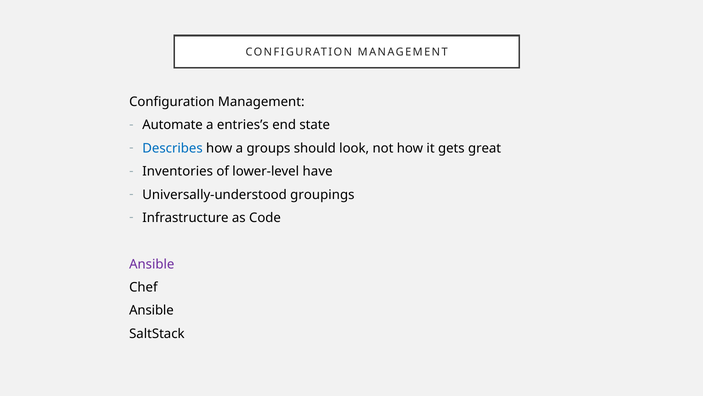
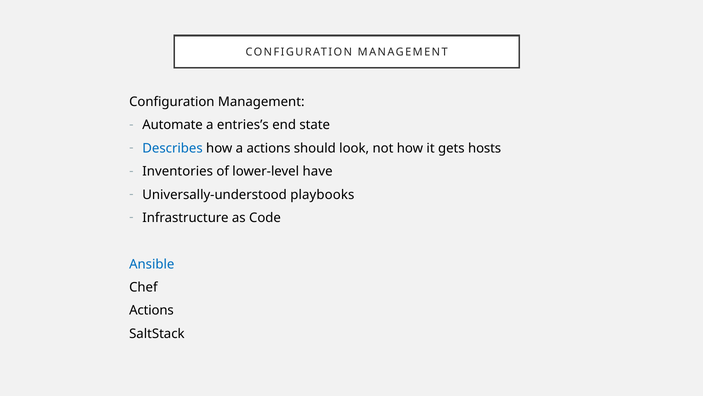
a groups: groups -> actions
great: great -> hosts
groupings: groupings -> playbooks
Ansible at (152, 264) colour: purple -> blue
Ansible at (151, 310): Ansible -> Actions
